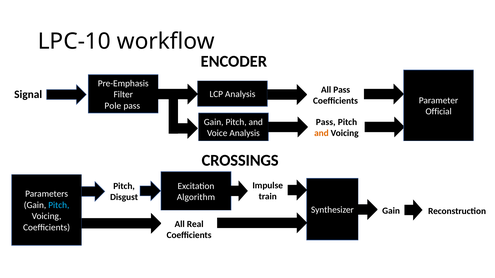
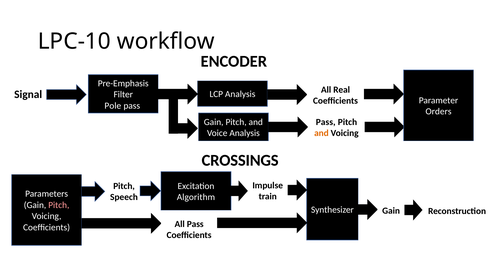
All Pass: Pass -> Real
Official: Official -> Orders
Disgust: Disgust -> Speech
Pitch at (59, 205) colour: light blue -> pink
All Real: Real -> Pass
